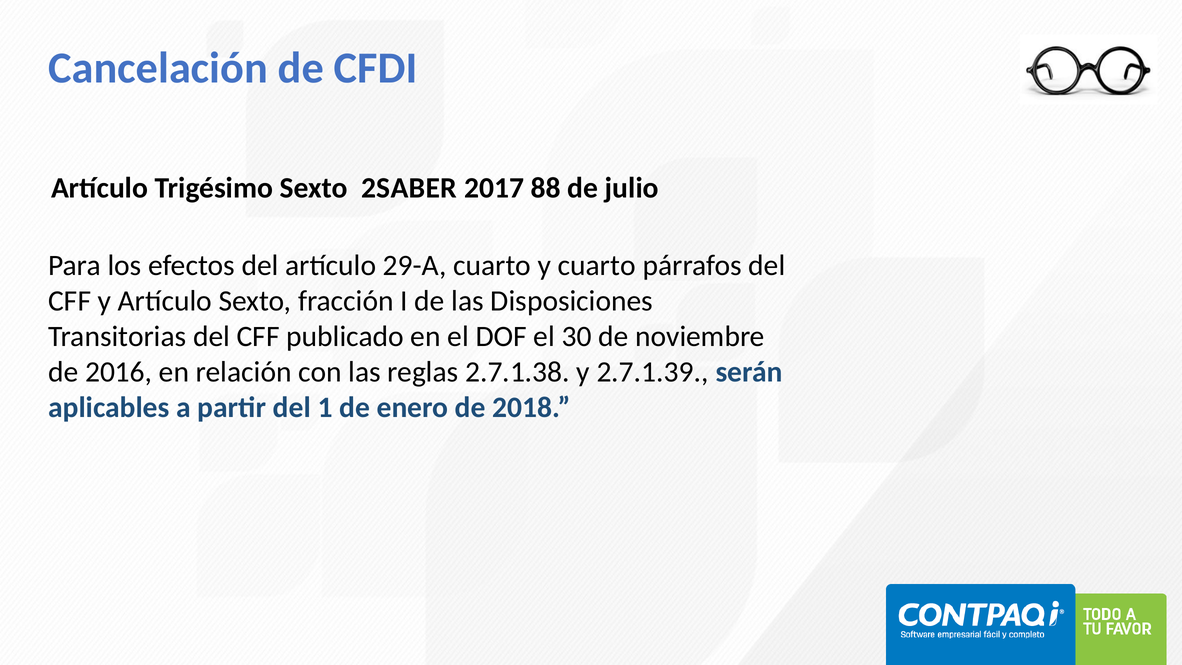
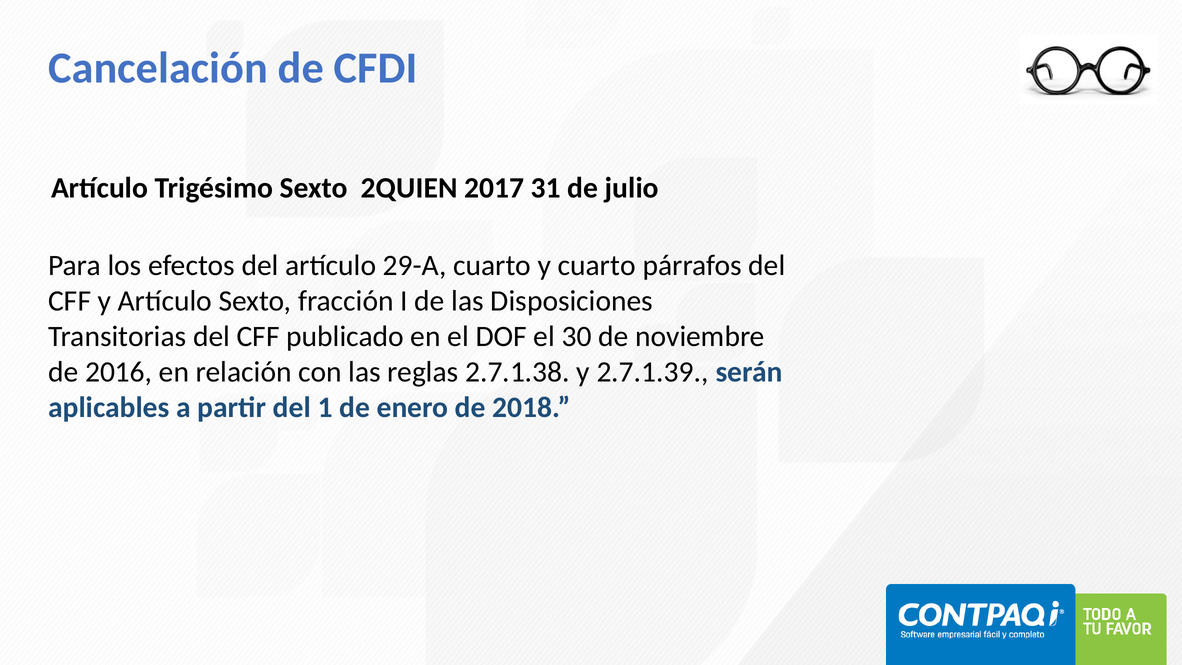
2SABER: 2SABER -> 2QUIEN
88: 88 -> 31
